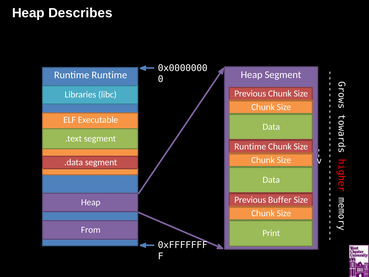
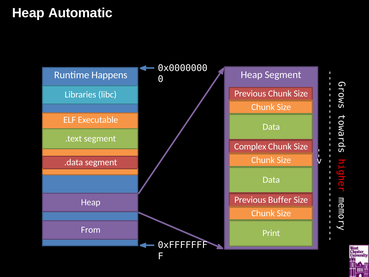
Describes: Describes -> Automatic
Runtime Runtime: Runtime -> Happens
Runtime at (250, 146): Runtime -> Complex
